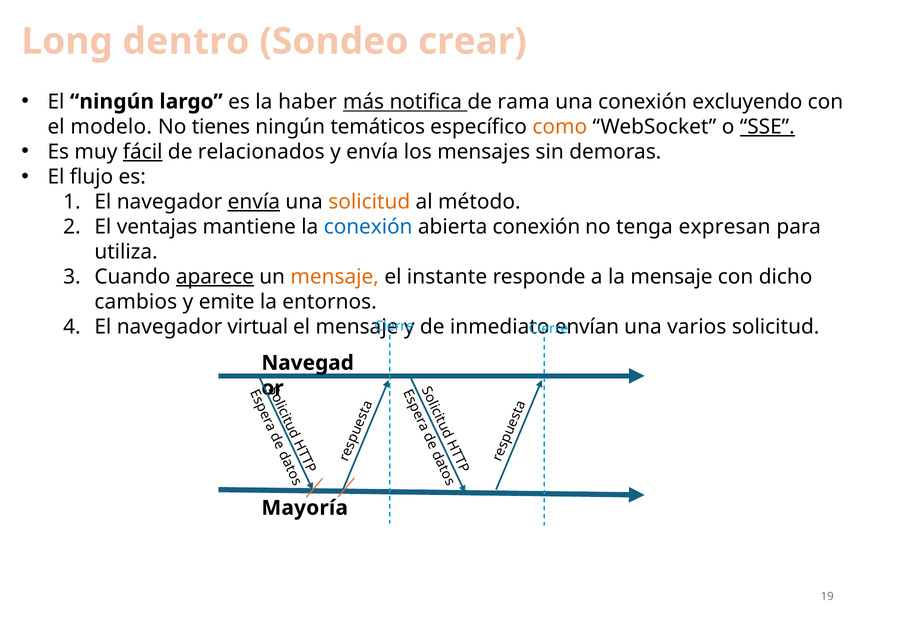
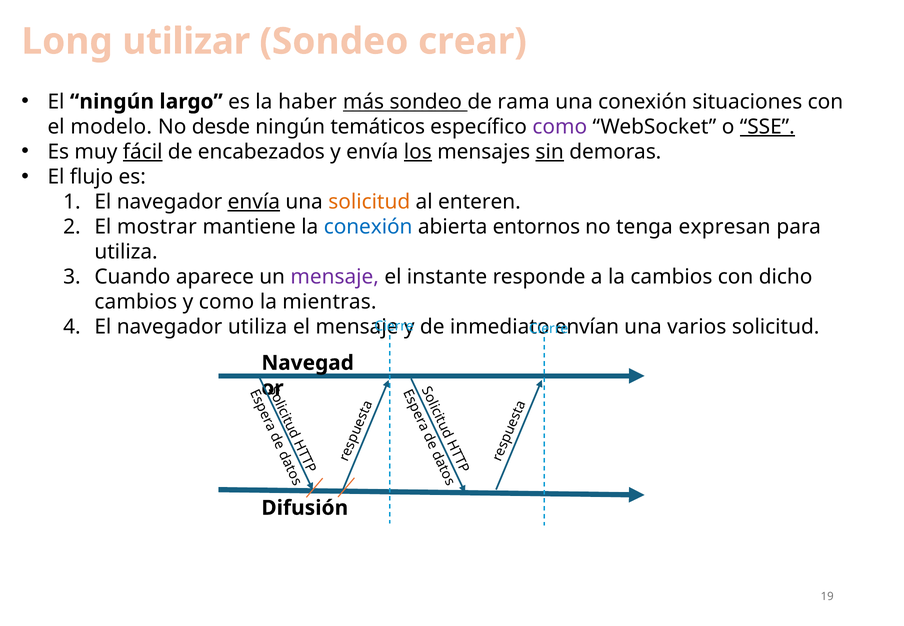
dentro: dentro -> utilizar
más notifica: notifica -> sondeo
excluyendo: excluyendo -> situaciones
tienes: tienes -> desde
como at (560, 127) colour: orange -> purple
relacionados: relacionados -> encabezados
los underline: none -> present
sin underline: none -> present
método: método -> enteren
ventajas: ventajas -> mostrar
abierta conexión: conexión -> entornos
aparece underline: present -> none
mensaje at (335, 277) colour: orange -> purple
la mensaje: mensaje -> cambios
y emite: emite -> como
entornos: entornos -> mientras
navegador virtual: virtual -> utiliza
Mayoría: Mayoría -> Difusión
